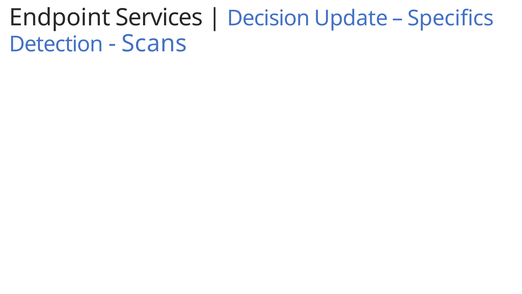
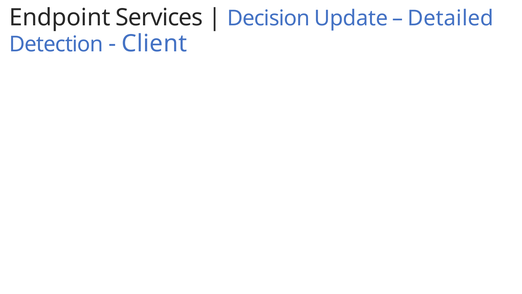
Specifics: Specifics -> Detailed
Scans: Scans -> Client
